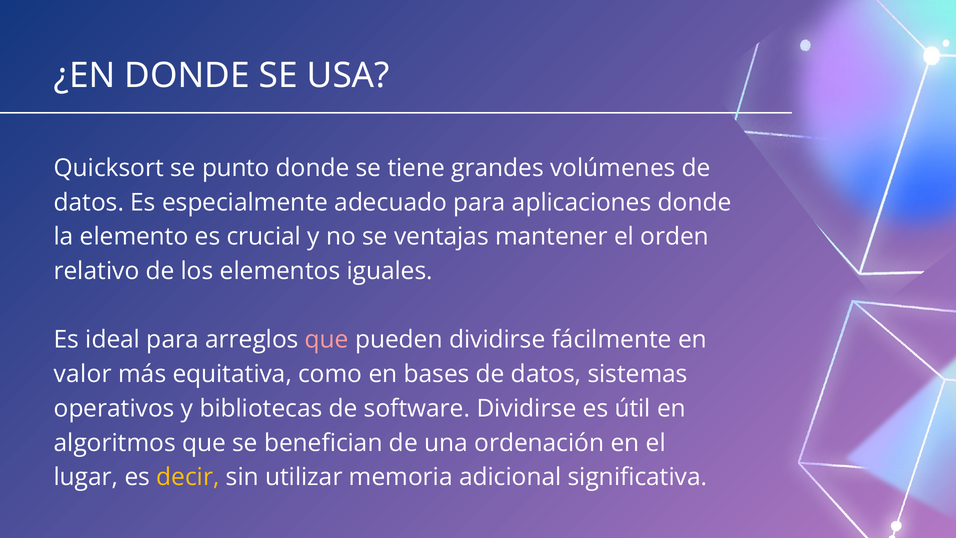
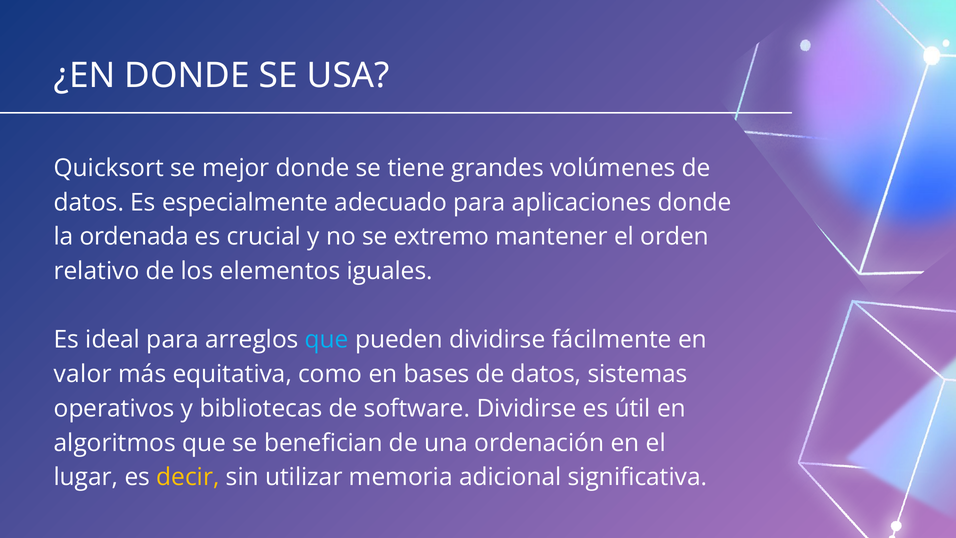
punto: punto -> mejor
elemento: elemento -> ordenada
ventajas: ventajas -> extremo
que at (327, 340) colour: pink -> light blue
